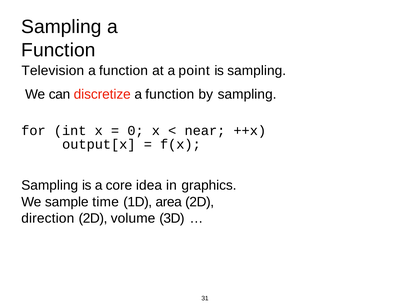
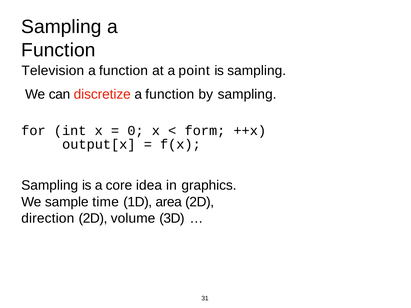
near: near -> form
